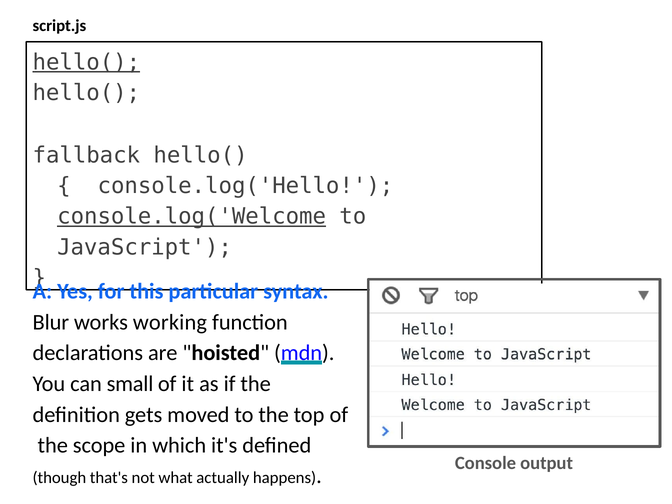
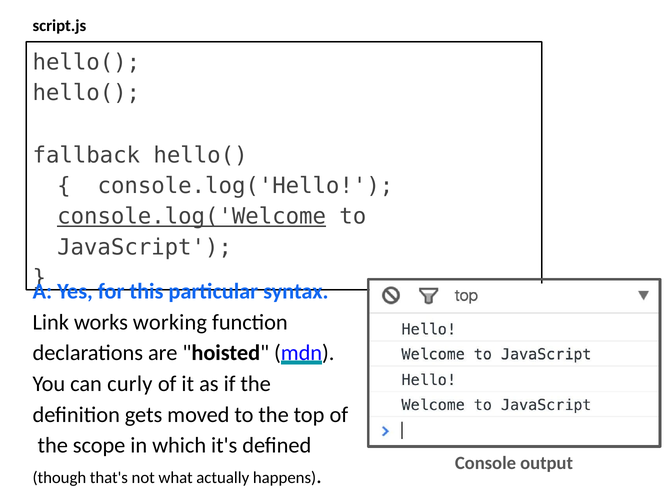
hello( at (86, 62) underline: present -> none
Blur: Blur -> Link
small: small -> curly
